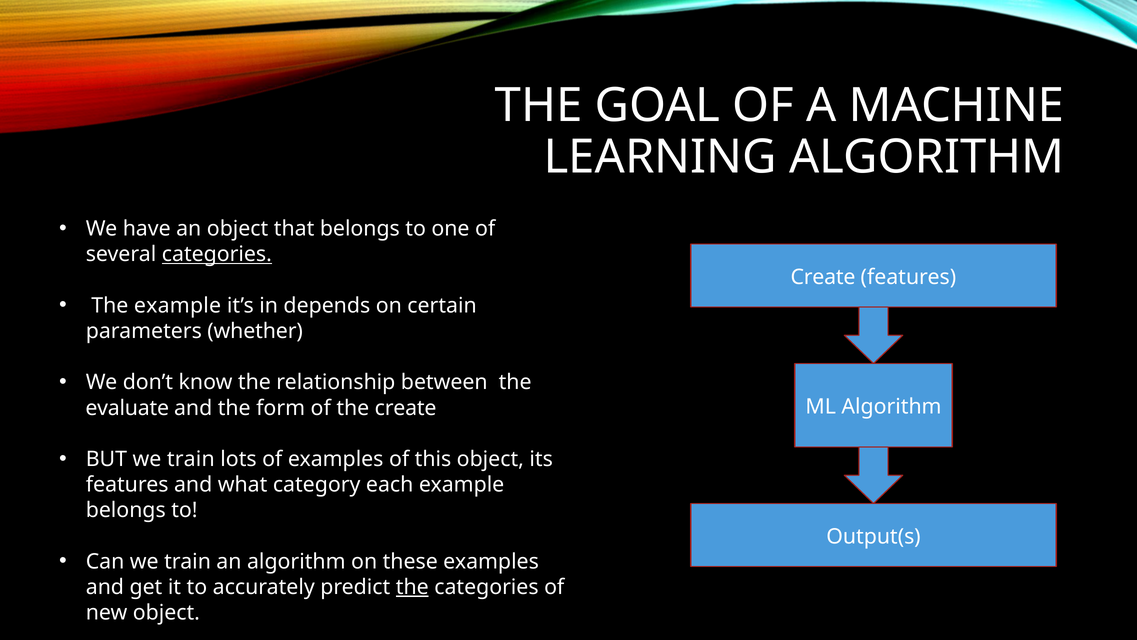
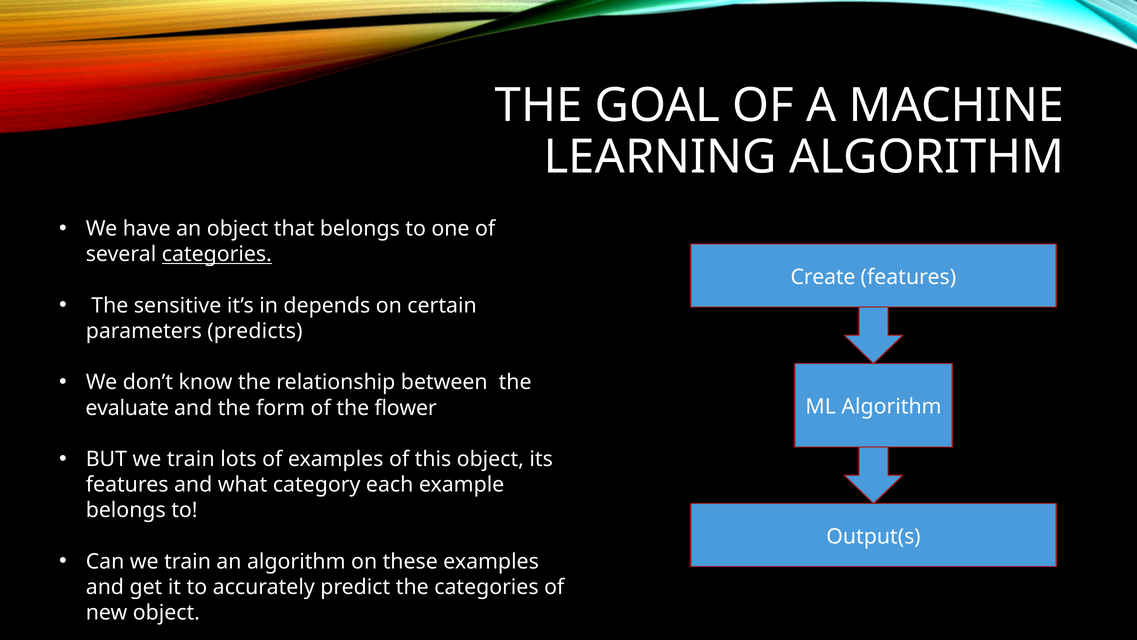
The example: example -> sensitive
whether: whether -> predicts
the create: create -> flower
the at (412, 587) underline: present -> none
